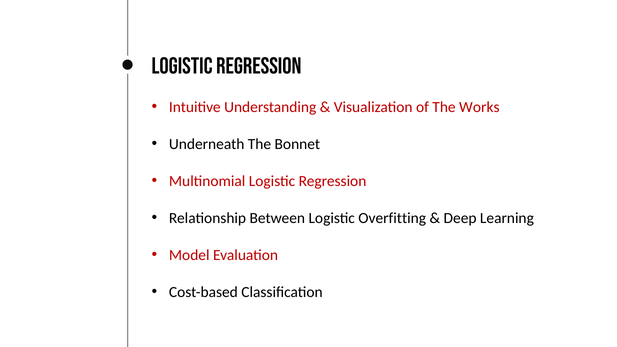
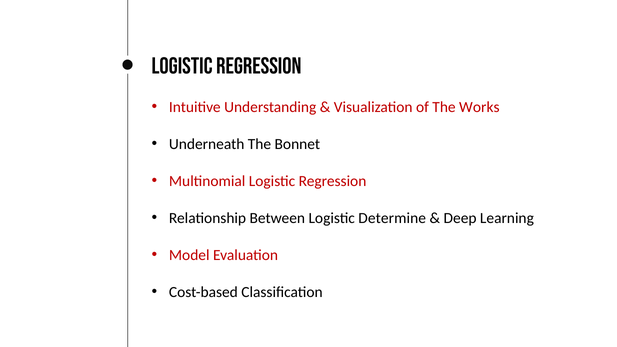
Overfitting: Overfitting -> Determine
